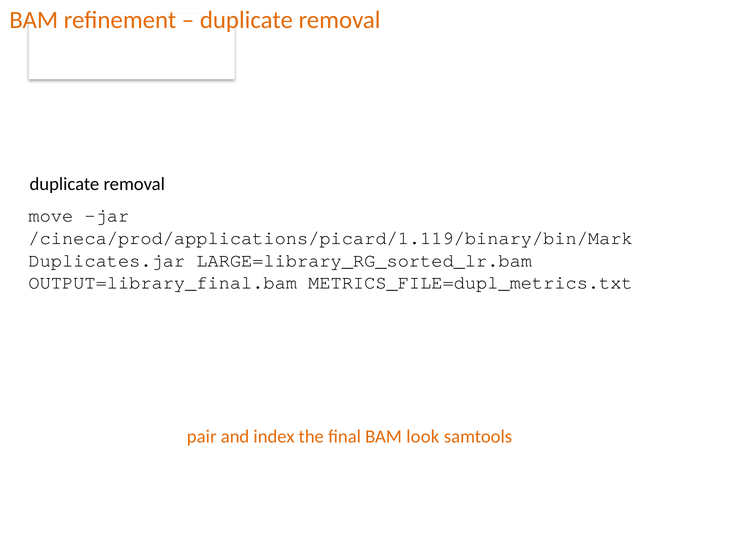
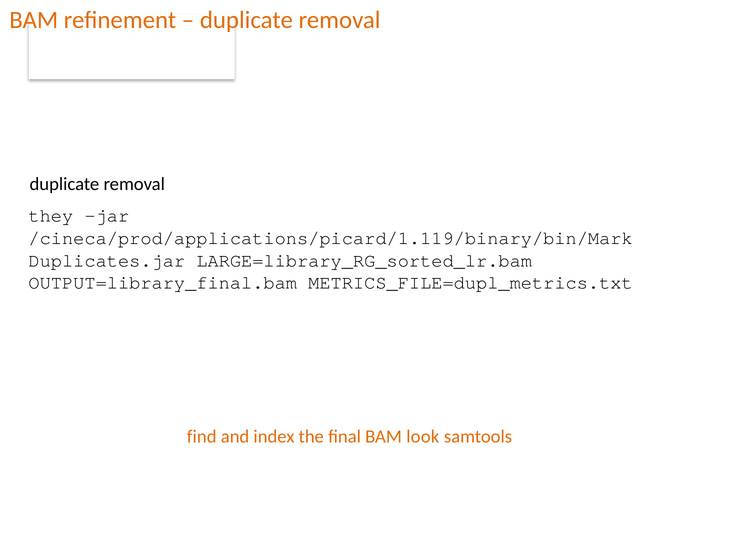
move: move -> they
pair: pair -> find
